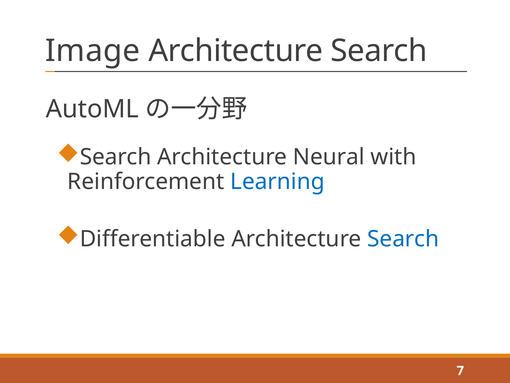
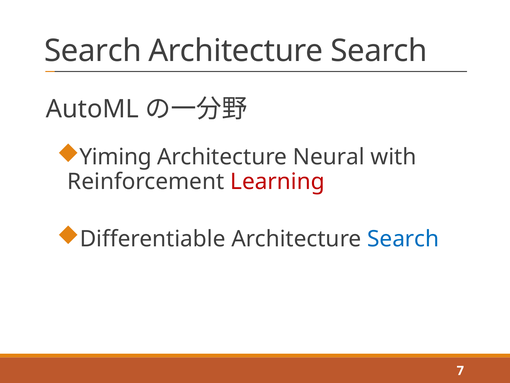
Image at (93, 51): Image -> Search
Search at (116, 157): Search -> Yiming
Learning colour: blue -> red
